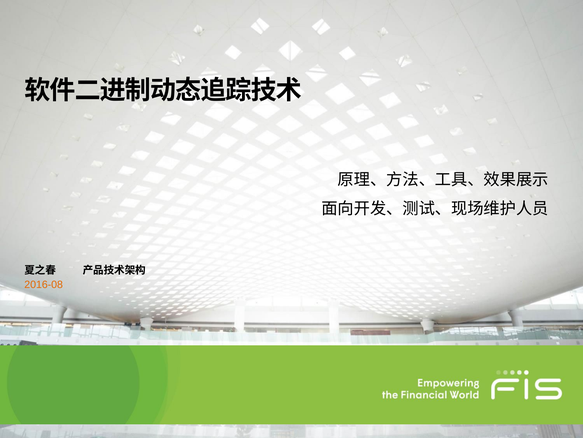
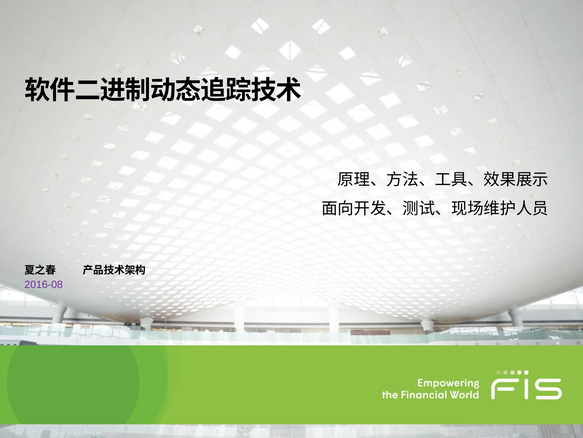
2016-08 colour: orange -> purple
